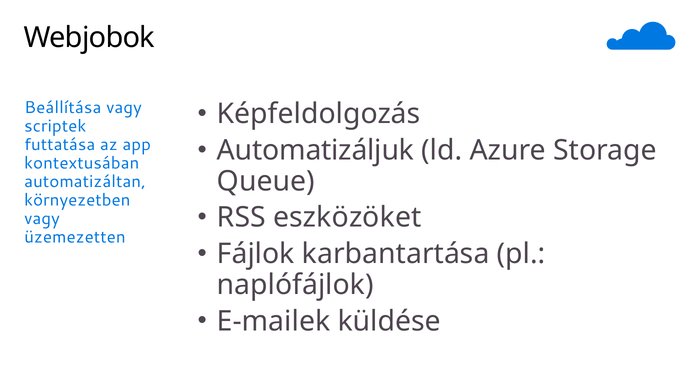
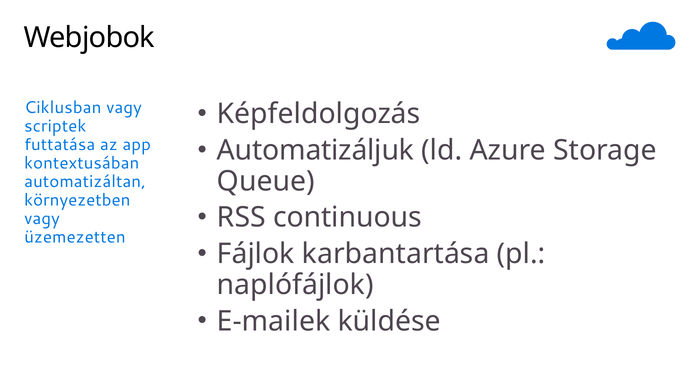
Beállítása: Beállítása -> Ciklusban
eszközöket: eszközöket -> continuous
